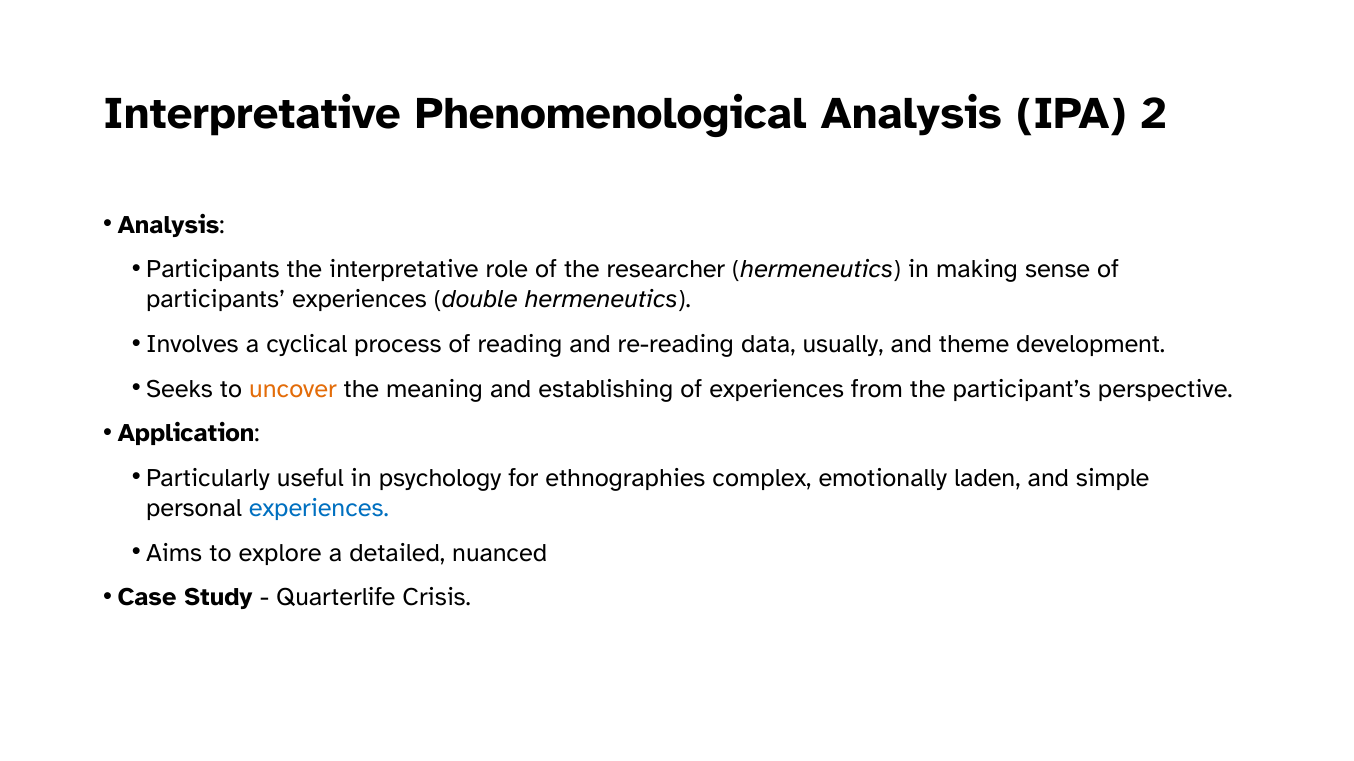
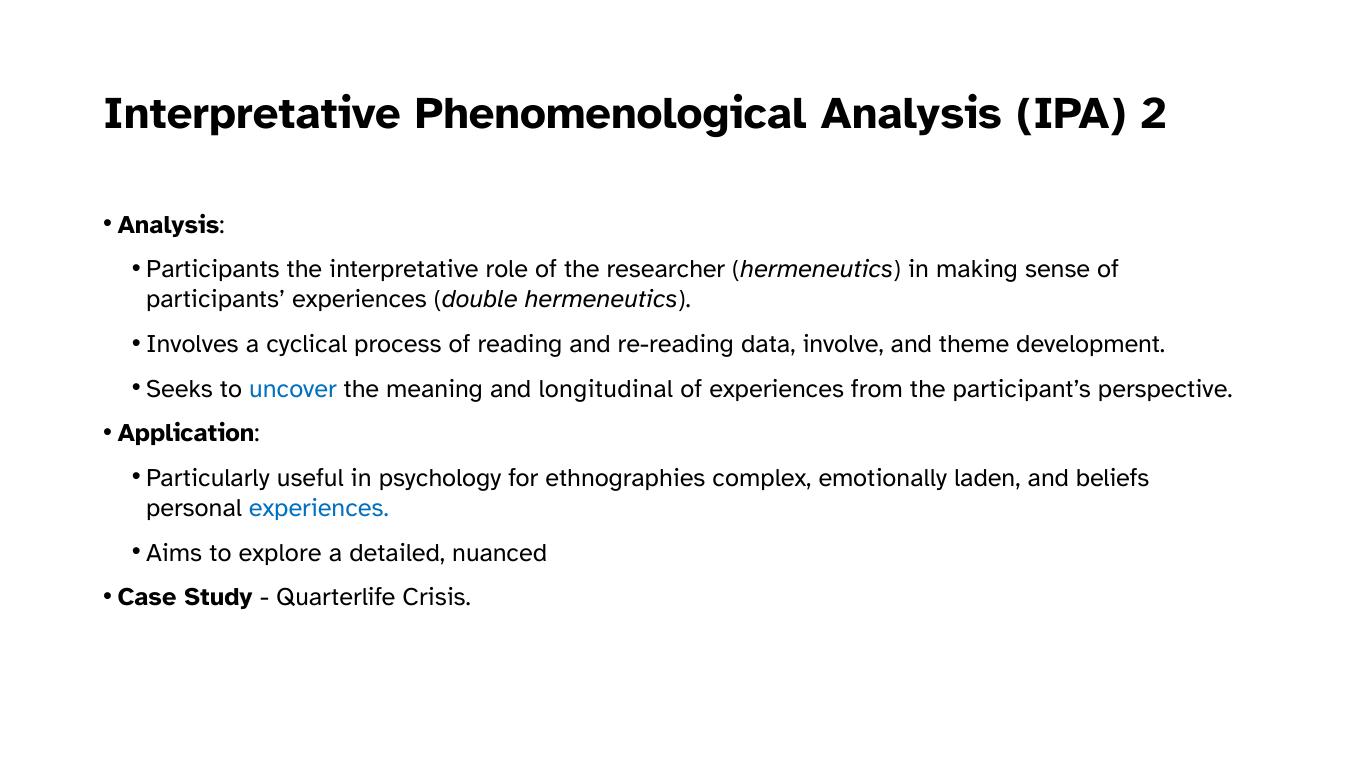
usually: usually -> involve
uncover colour: orange -> blue
establishing: establishing -> longitudinal
simple: simple -> beliefs
